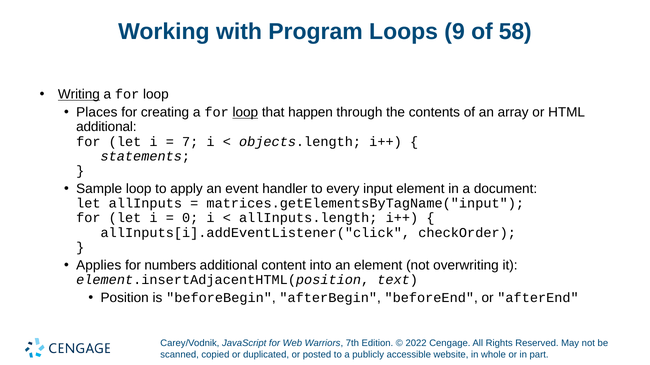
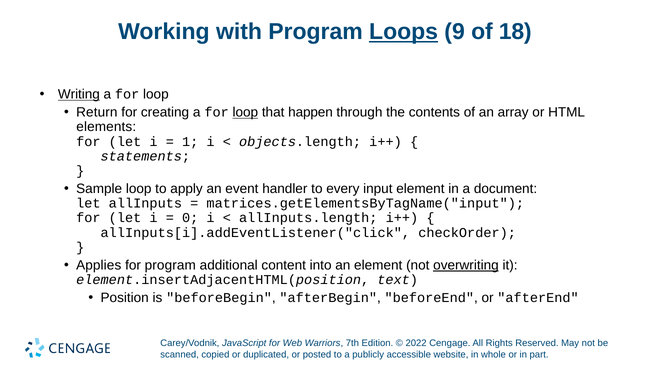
Loops underline: none -> present
58: 58 -> 18
Places: Places -> Return
additional at (106, 127): additional -> elements
7: 7 -> 1
for numbers: numbers -> program
overwriting underline: none -> present
